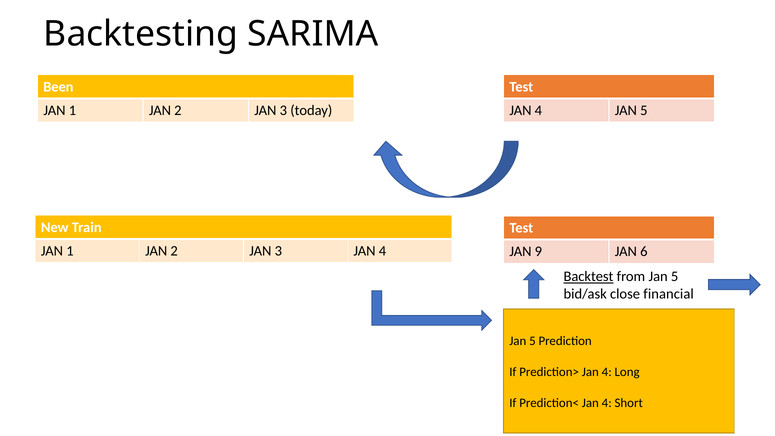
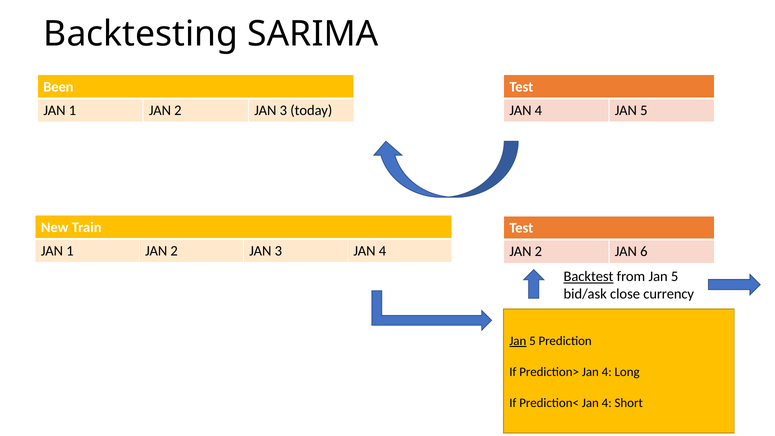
9 at (538, 252): 9 -> 2
financial: financial -> currency
Jan at (518, 341) underline: none -> present
